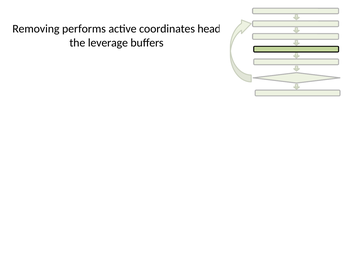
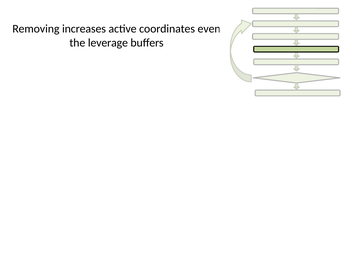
performs: performs -> increases
head: head -> even
